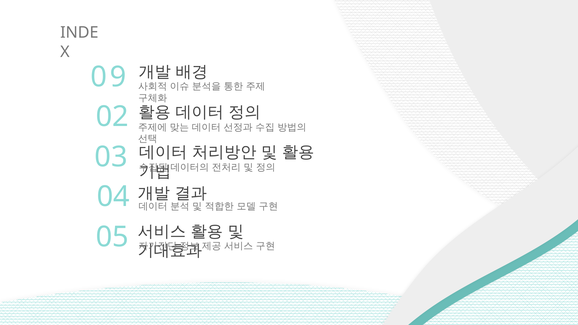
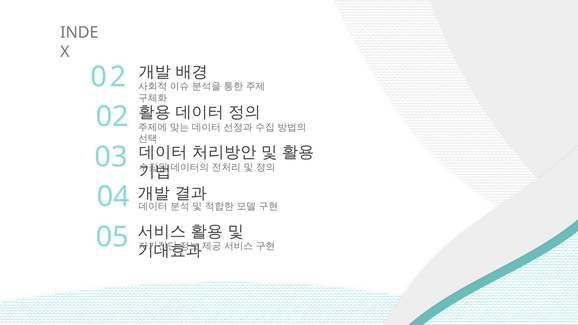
9: 9 -> 2
